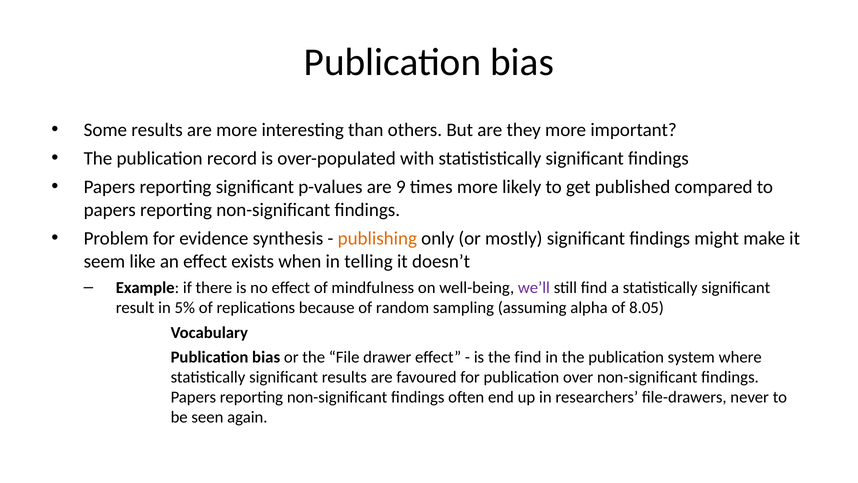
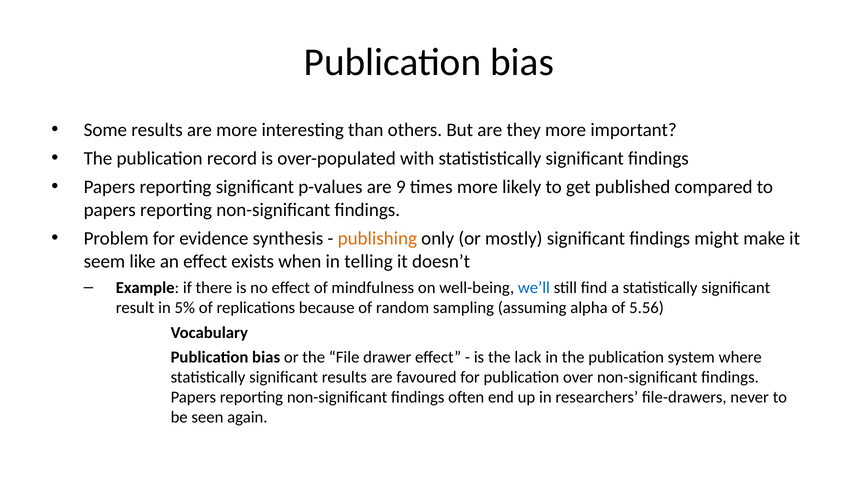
we’ll colour: purple -> blue
8.05: 8.05 -> 5.56
the find: find -> lack
